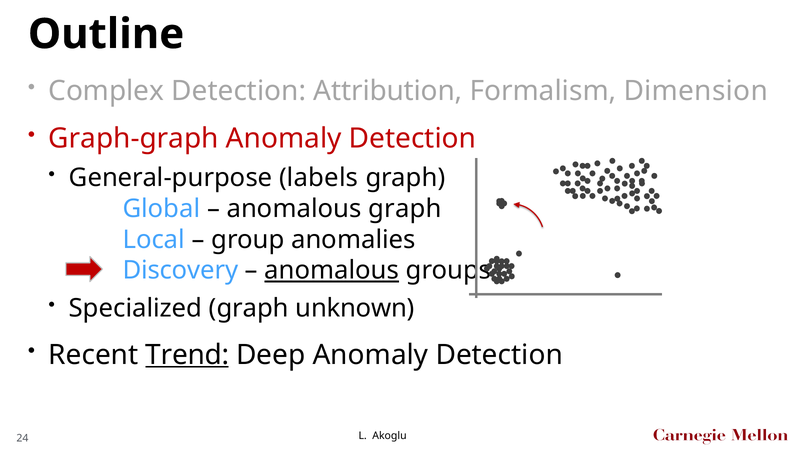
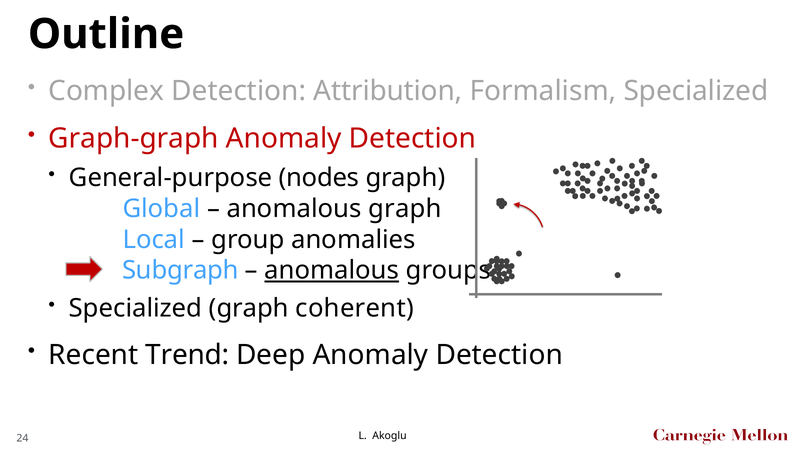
Formalism Dimension: Dimension -> Specialized
labels: labels -> nodes
Discovery: Discovery -> Subgraph
unknown: unknown -> coherent
Trend underline: present -> none
